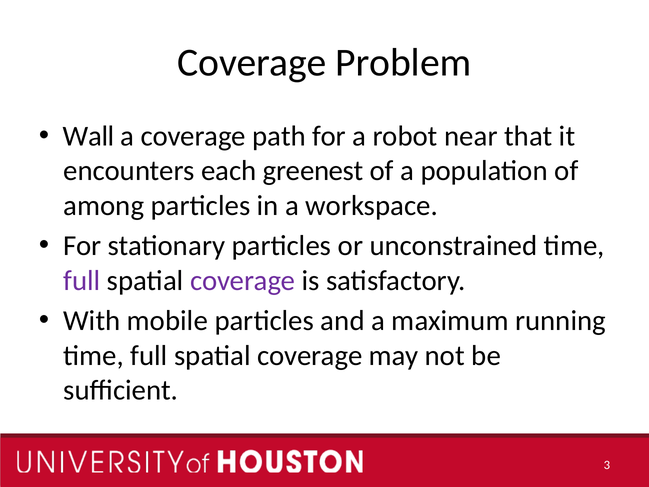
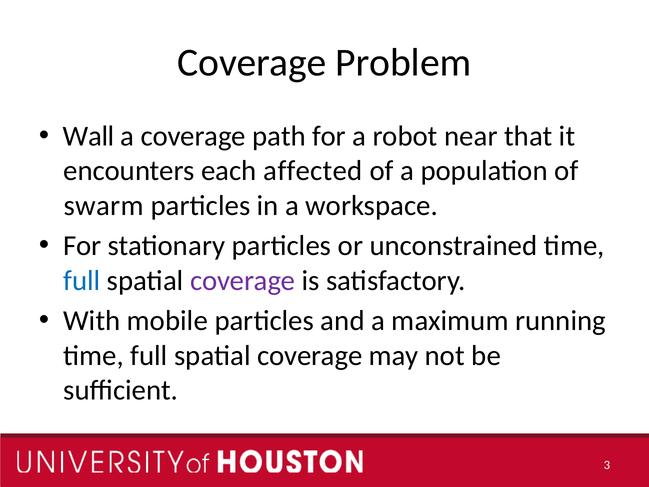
greenest: greenest -> affected
among: among -> swarm
full at (82, 280) colour: purple -> blue
